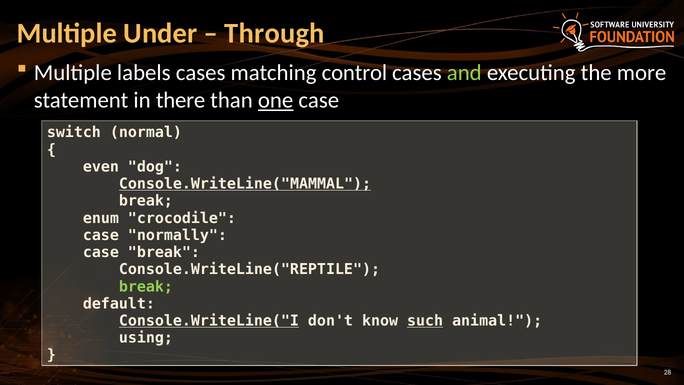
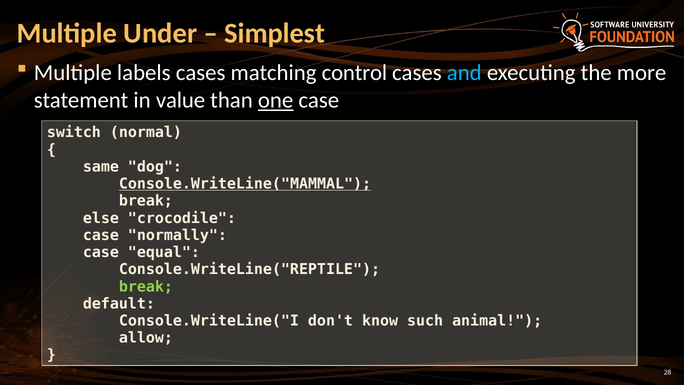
Through: Through -> Simplest
and colour: light green -> light blue
there: there -> value
even: even -> same
enum: enum -> else
case break: break -> equal
Console.WriteLine("I underline: present -> none
such underline: present -> none
using: using -> allow
